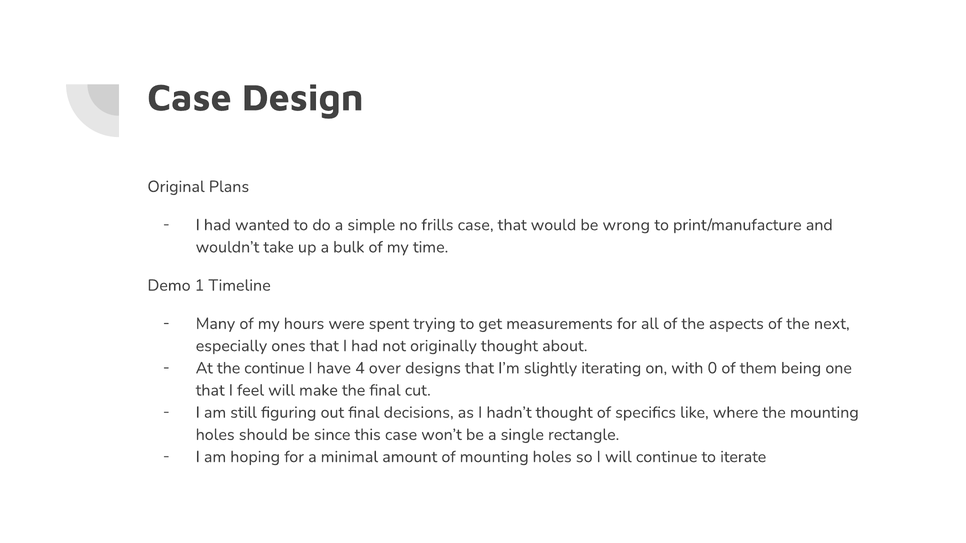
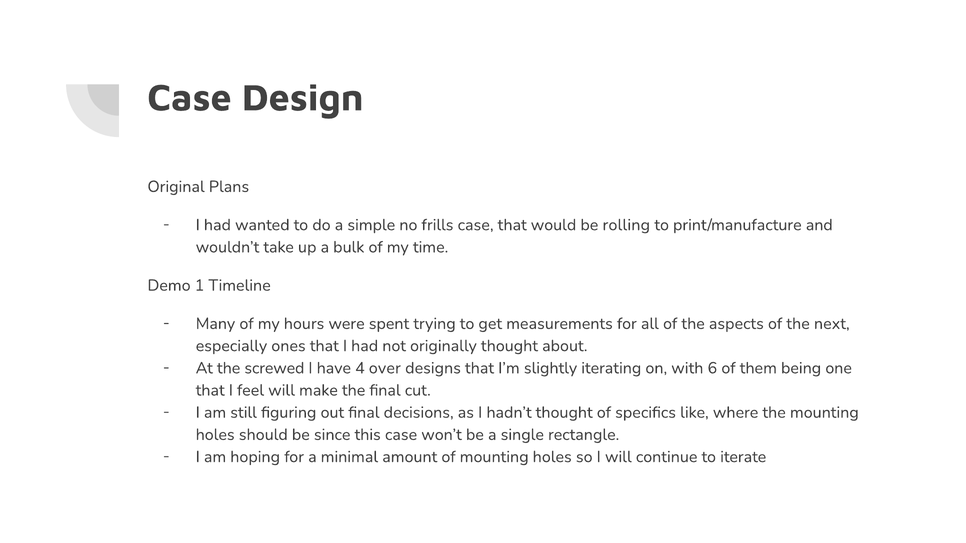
wrong: wrong -> rolling
the continue: continue -> screwed
0: 0 -> 6
